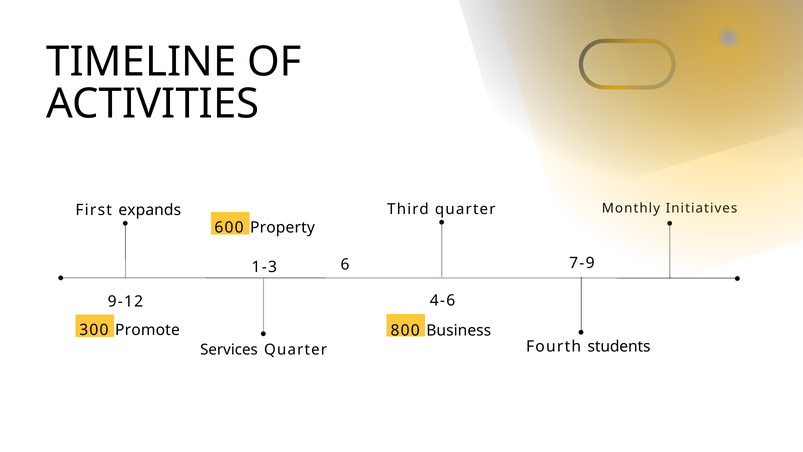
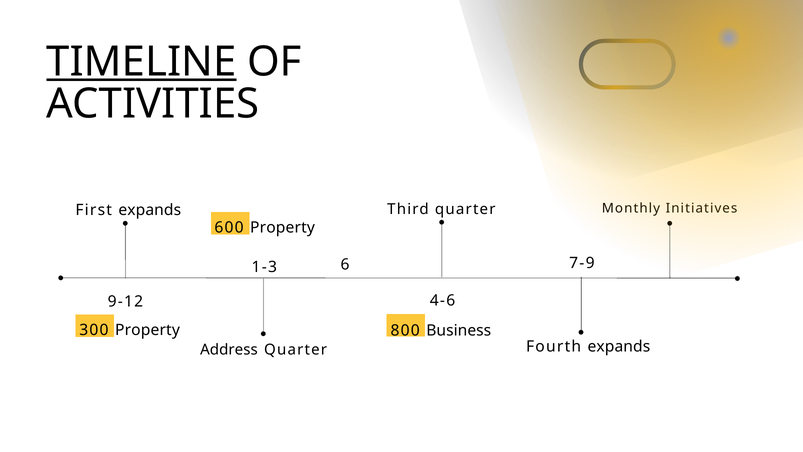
TIMELINE underline: none -> present
300 Promote: Promote -> Property
Services: Services -> Address
Fourth students: students -> expands
